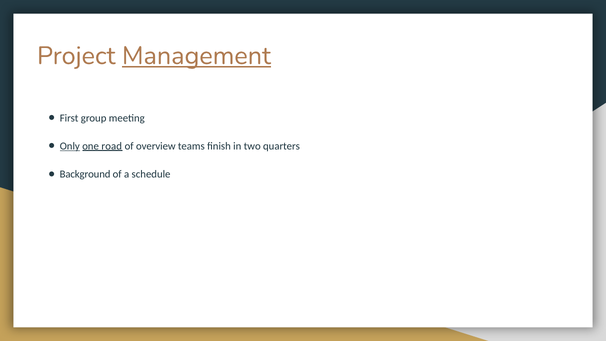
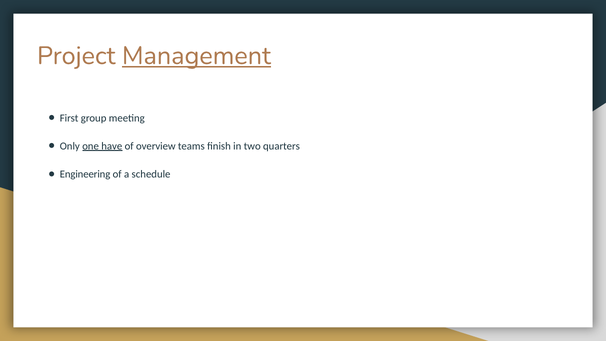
Only underline: present -> none
road: road -> have
Background: Background -> Engineering
